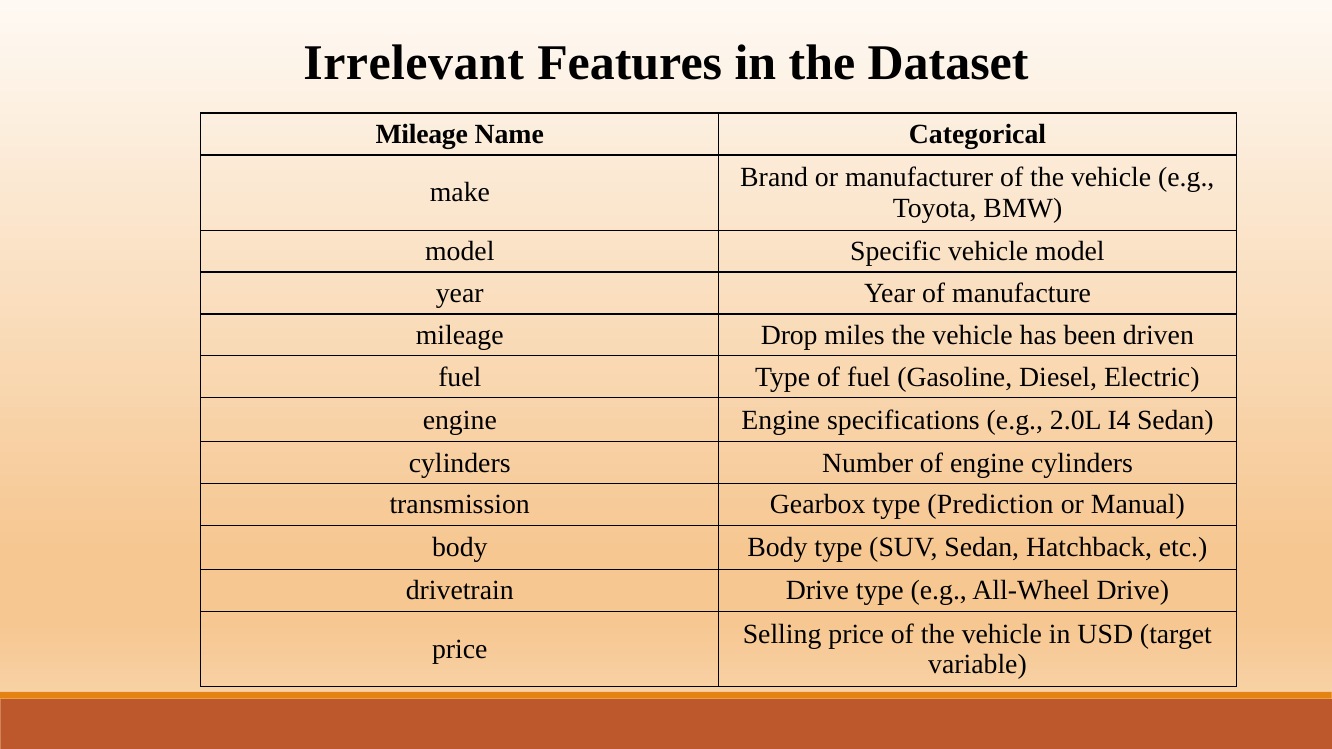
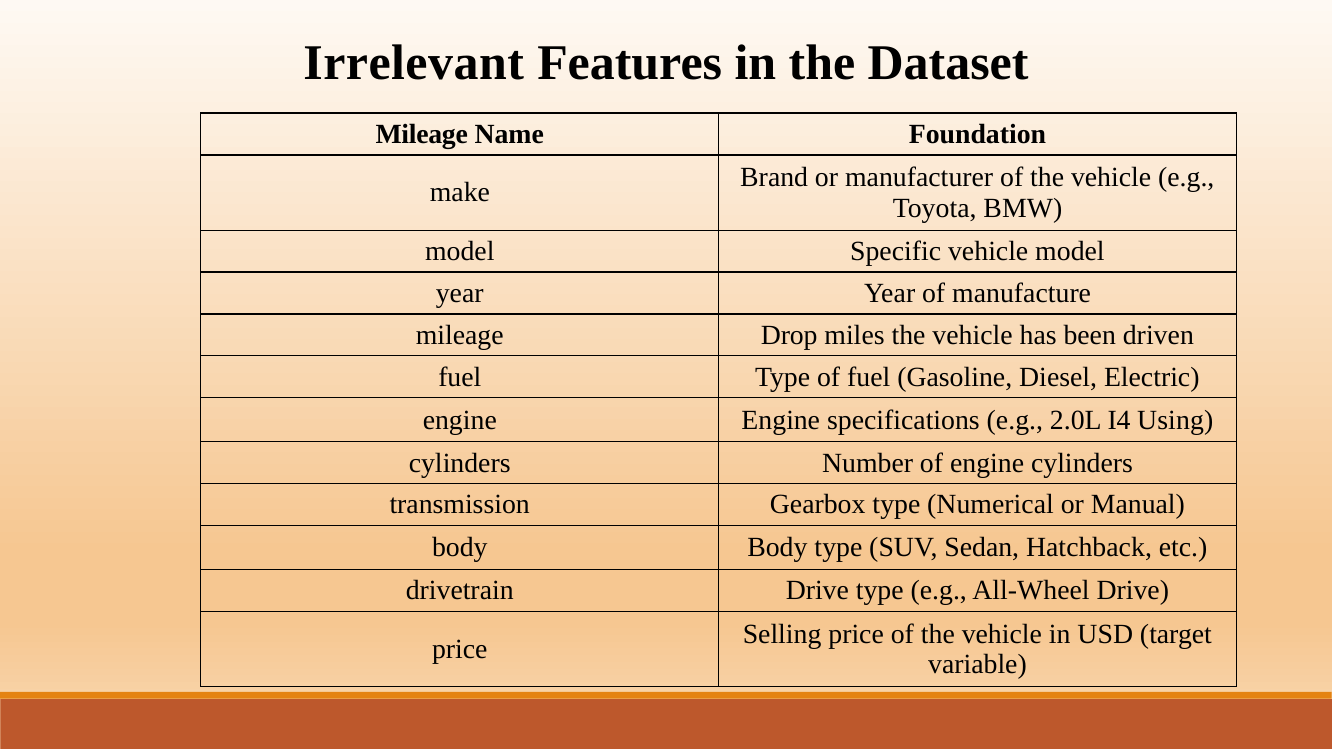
Categorical: Categorical -> Foundation
I4 Sedan: Sedan -> Using
Prediction: Prediction -> Numerical
